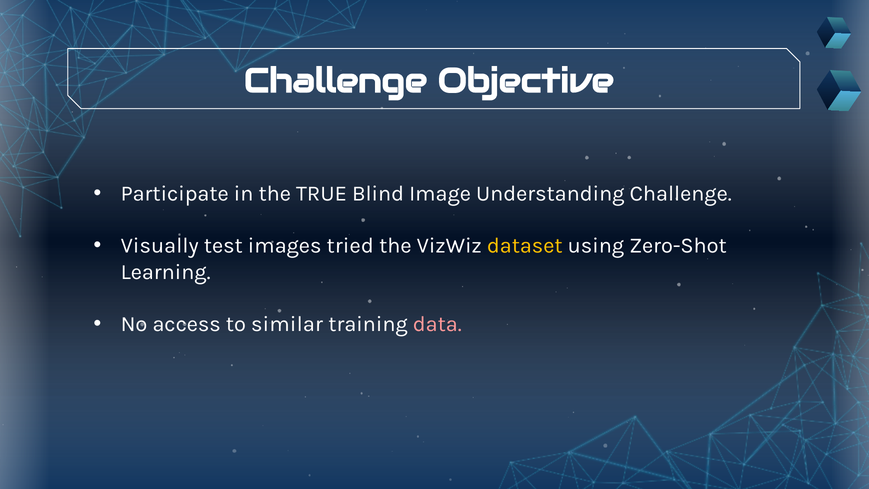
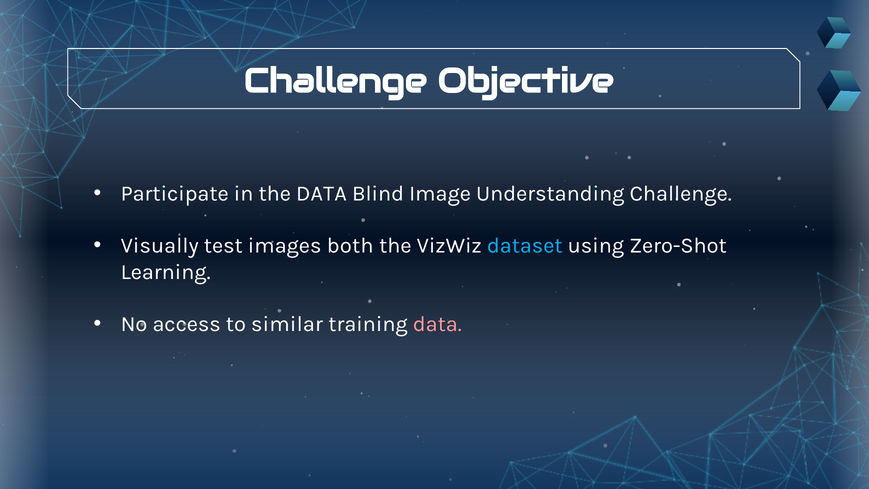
the TRUE: TRUE -> DATA
tried: tried -> both
dataset colour: yellow -> light blue
